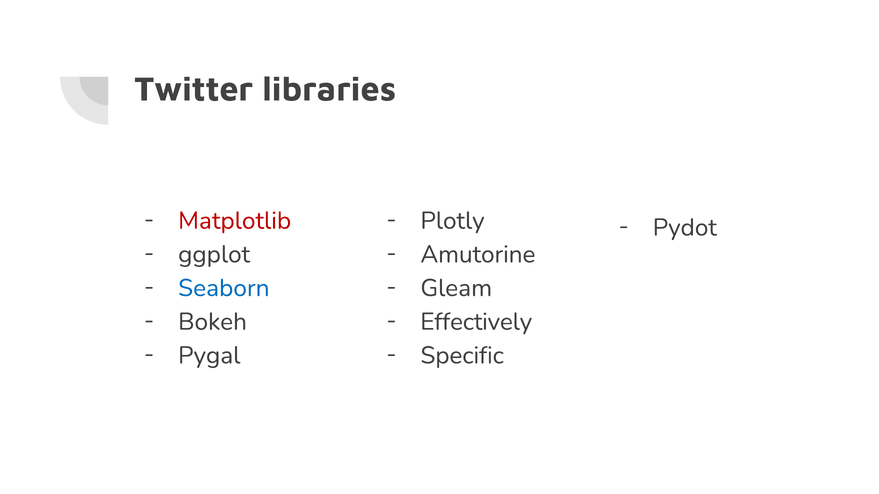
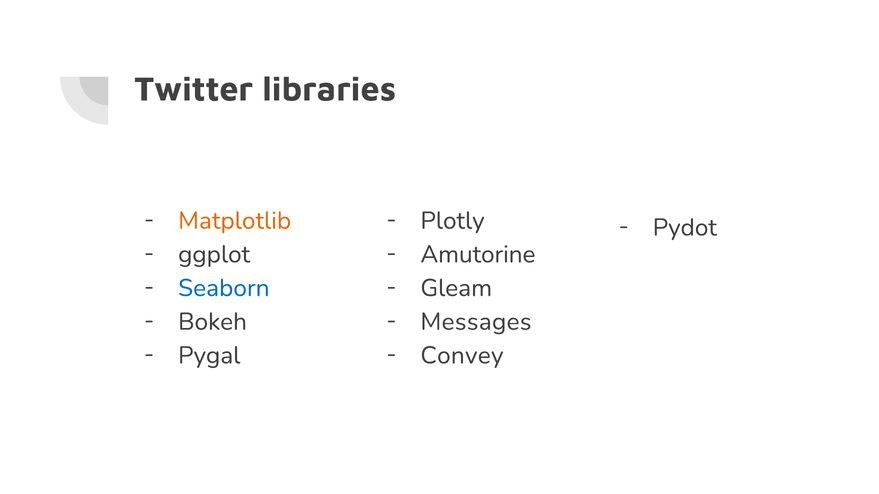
Matplotlib colour: red -> orange
Effectively: Effectively -> Messages
Specific: Specific -> Convey
